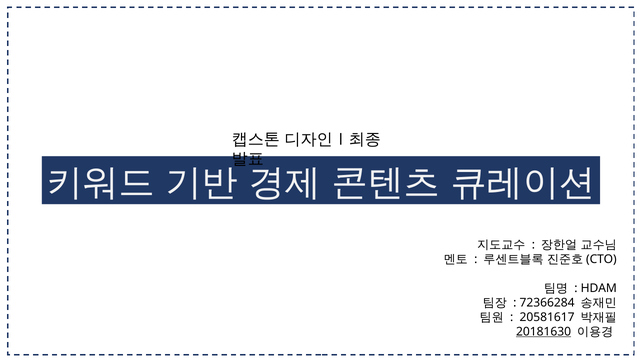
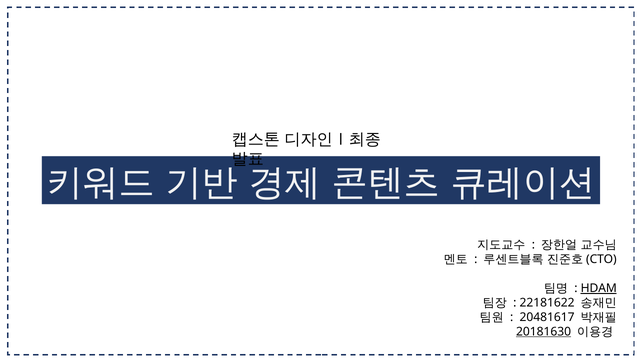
HDAM underline: none -> present
72366284: 72366284 -> 22181622
20581617: 20581617 -> 20481617
